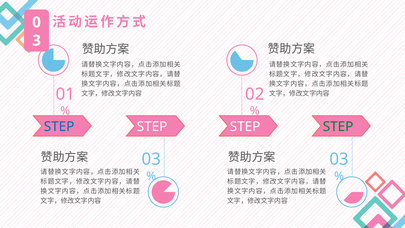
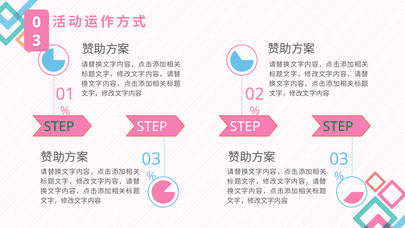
STEP at (59, 127) colour: blue -> green
